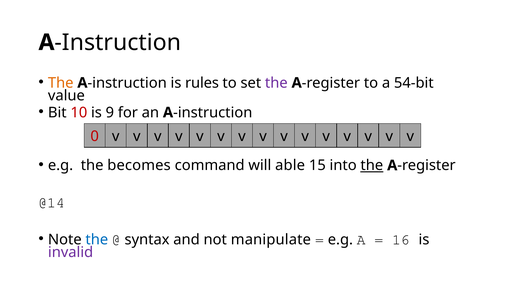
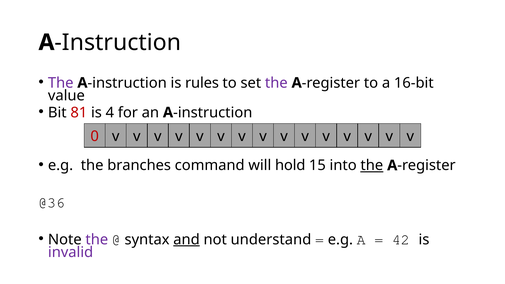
The at (61, 83) colour: orange -> purple
54-bit: 54-bit -> 16-bit
10: 10 -> 81
9: 9 -> 4
becomes: becomes -> branches
able: able -> hold
@14: @14 -> @36
the at (97, 240) colour: blue -> purple
and underline: none -> present
manipulate: manipulate -> understand
16: 16 -> 42
